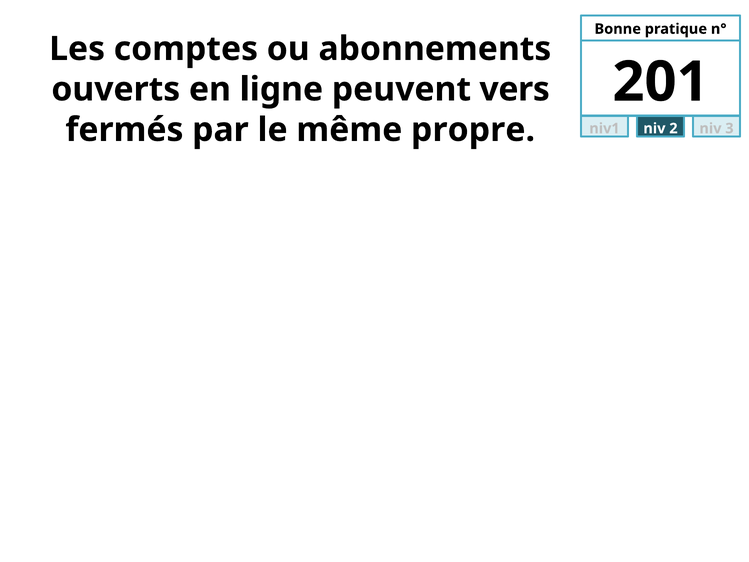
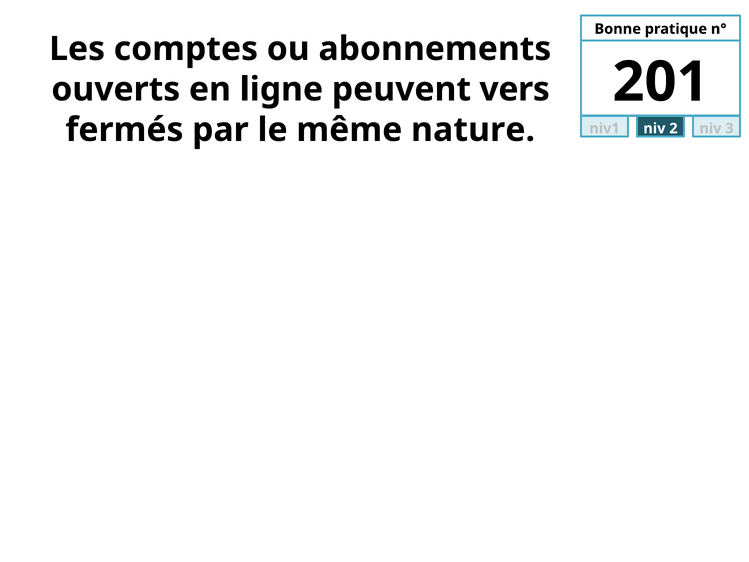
propre: propre -> nature
